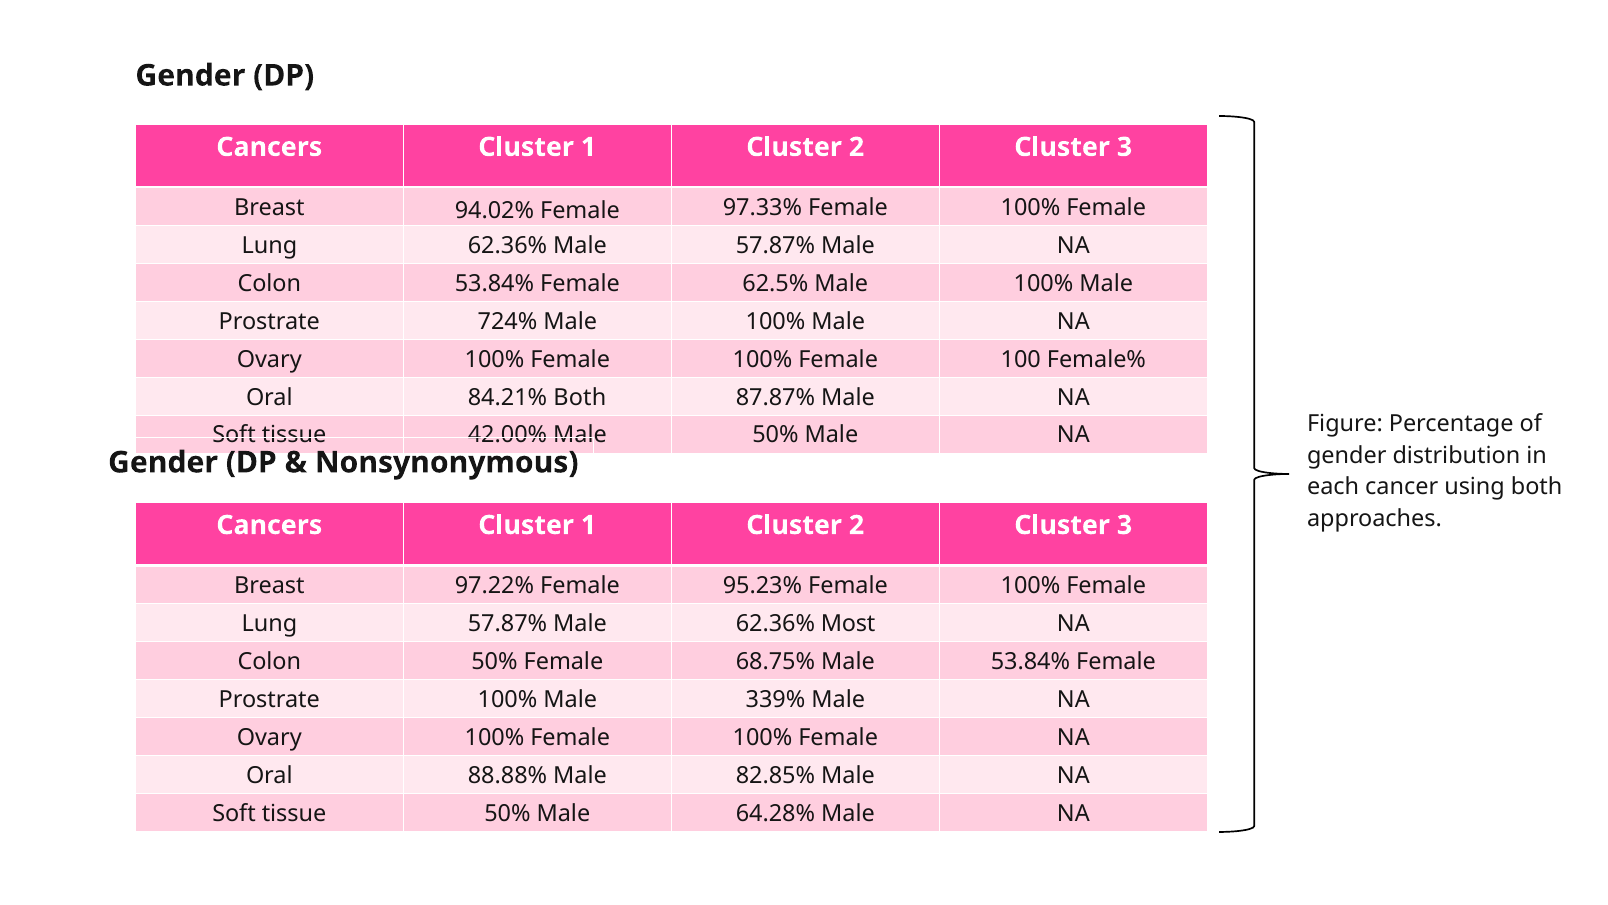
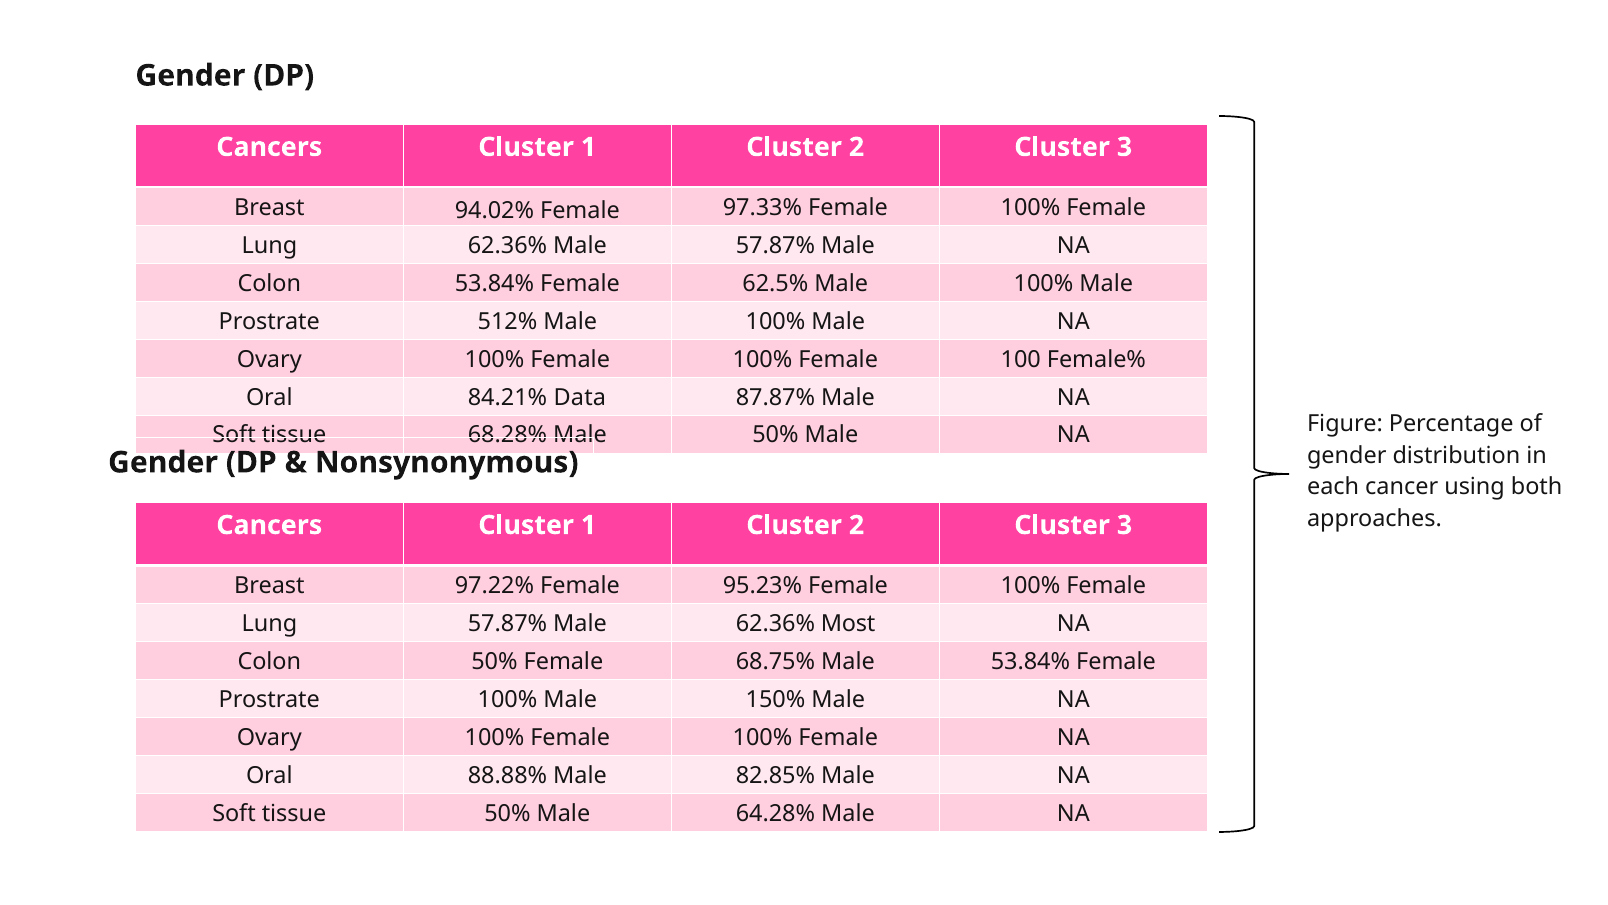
724%: 724% -> 512%
84.21% Both: Both -> Data
42.00%: 42.00% -> 68.28%
339%: 339% -> 150%
